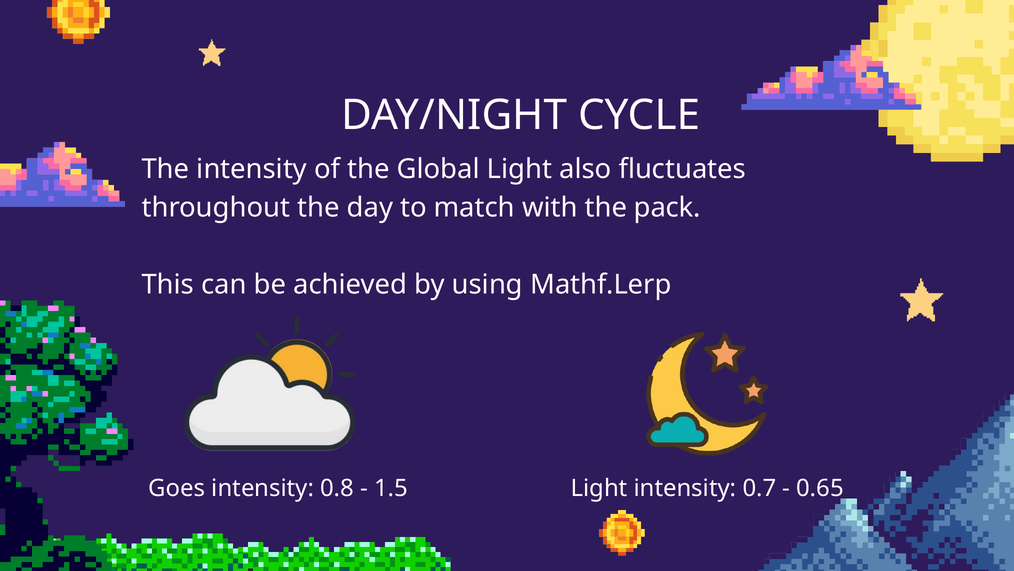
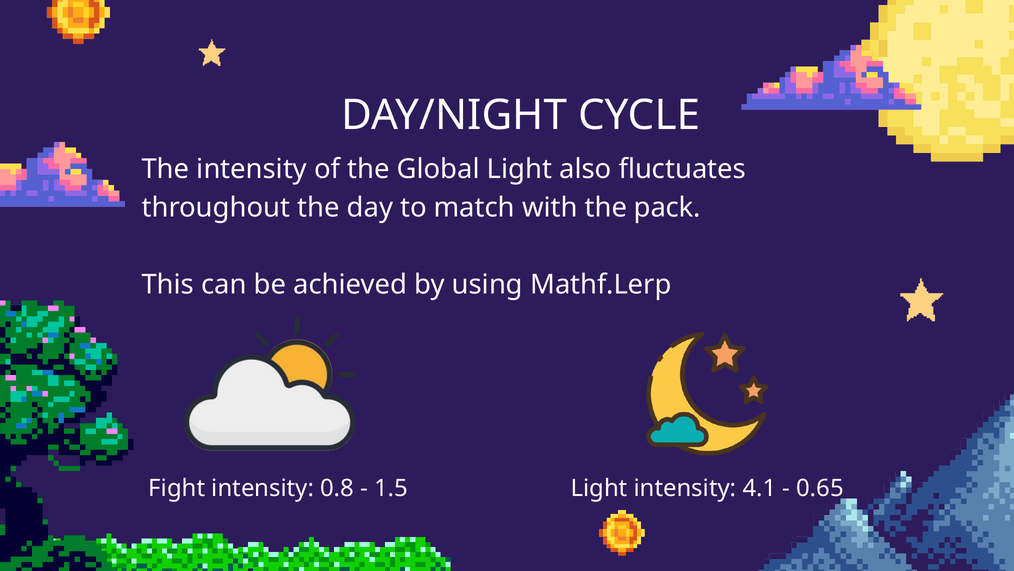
Goes: Goes -> Fight
0.7: 0.7 -> 4.1
